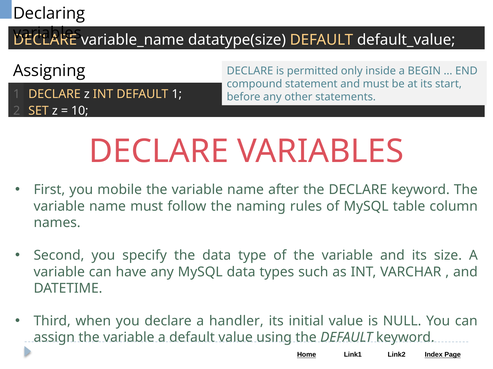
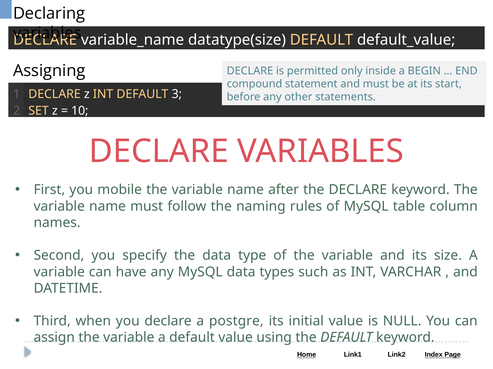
DEFAULT 1: 1 -> 3
handler: handler -> postgre
